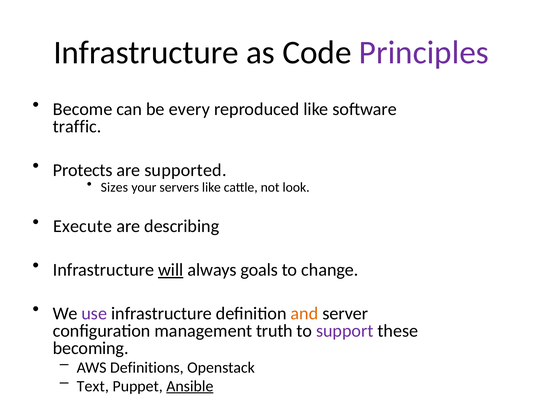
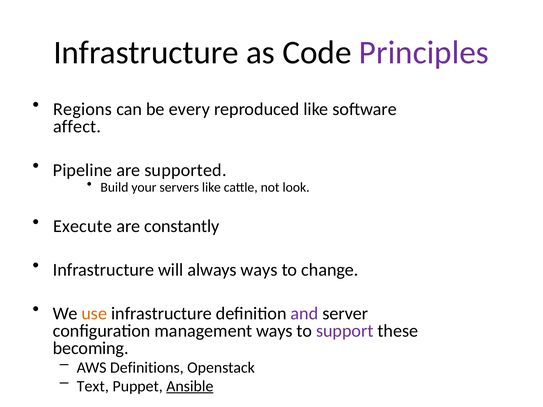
Become: Become -> Regions
traffic: traffic -> affect
Protects: Protects -> Pipeline
Sizes: Sizes -> Build
describing: describing -> constantly
will underline: present -> none
always goals: goals -> ways
use colour: purple -> orange
and colour: orange -> purple
management truth: truth -> ways
